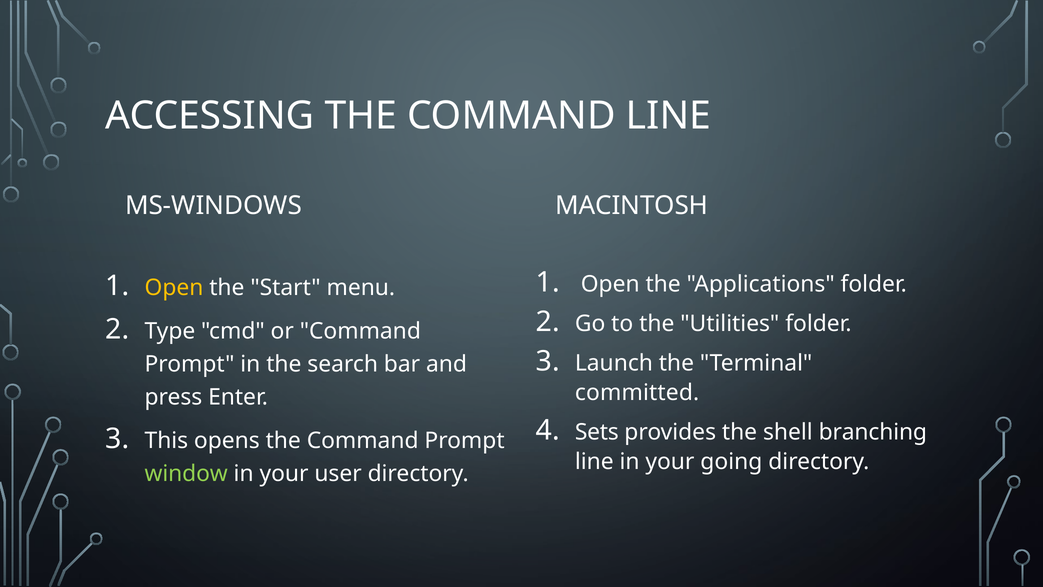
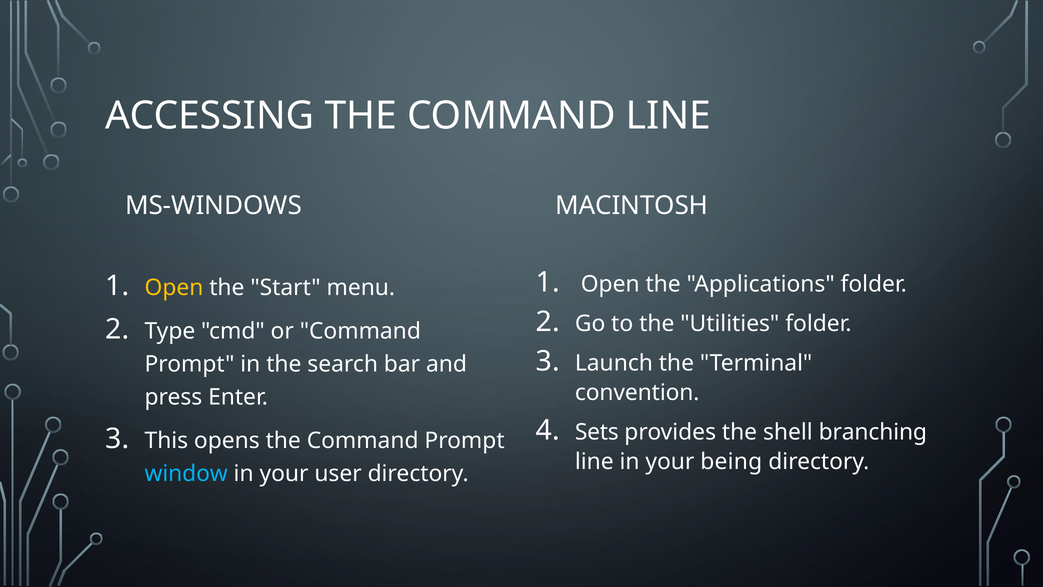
committed: committed -> convention
going: going -> being
window colour: light green -> light blue
